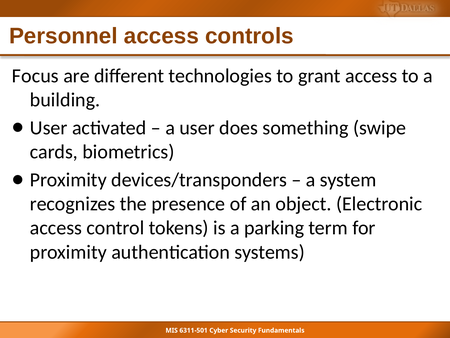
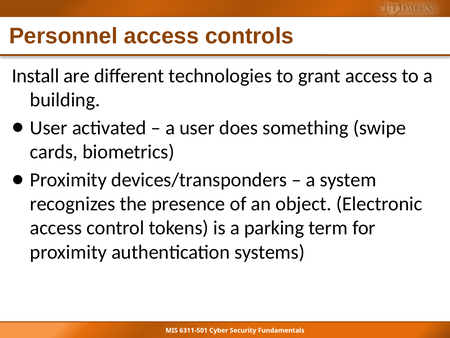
Focus: Focus -> Install
